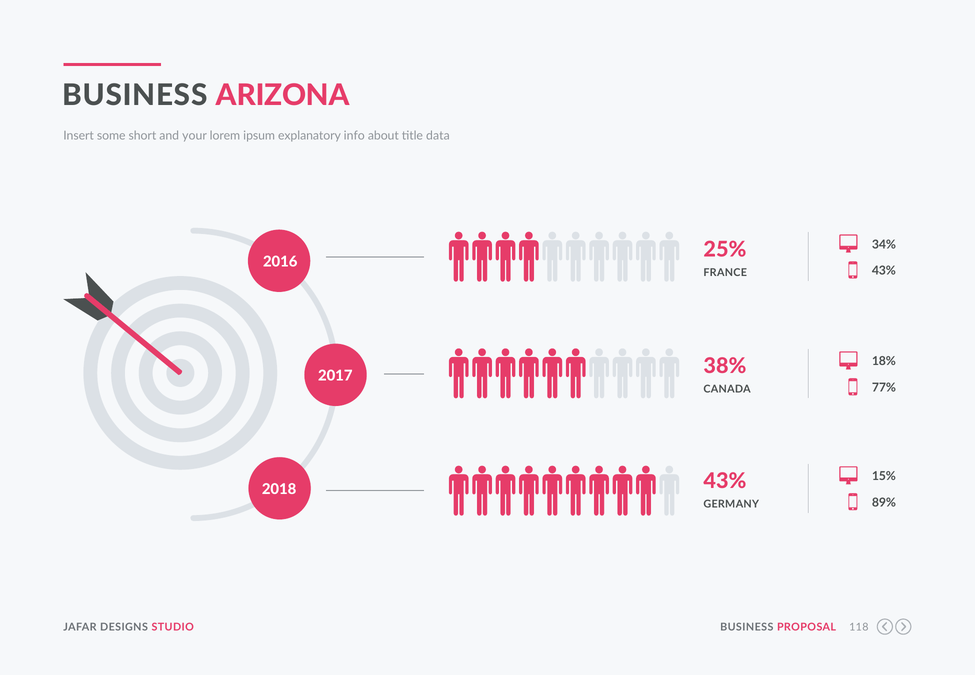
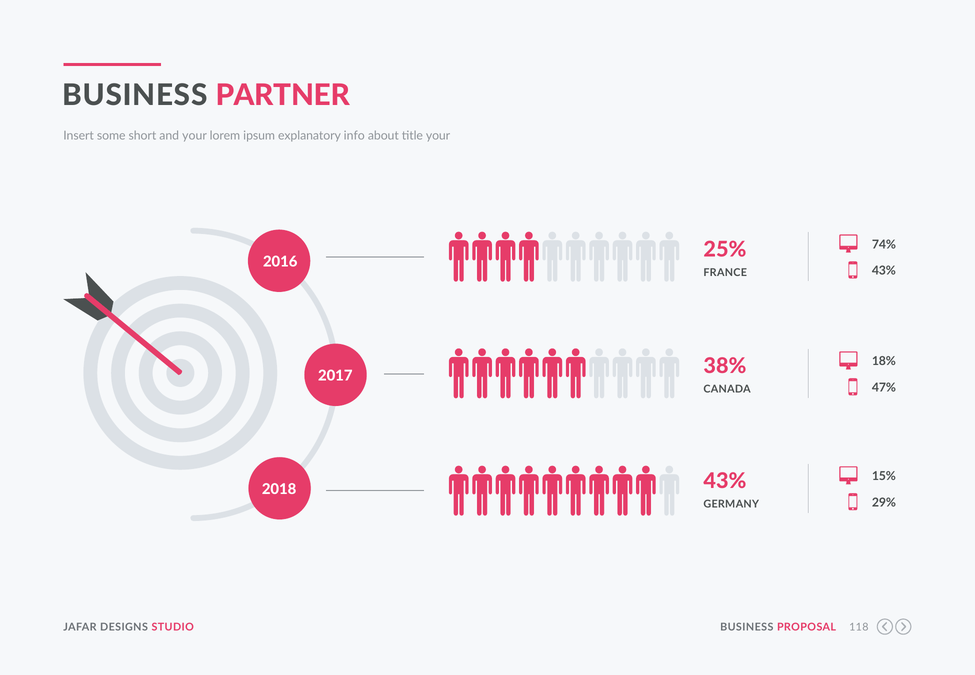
ARIZONA: ARIZONA -> PARTNER
title data: data -> your
34%: 34% -> 74%
77%: 77% -> 47%
89%: 89% -> 29%
